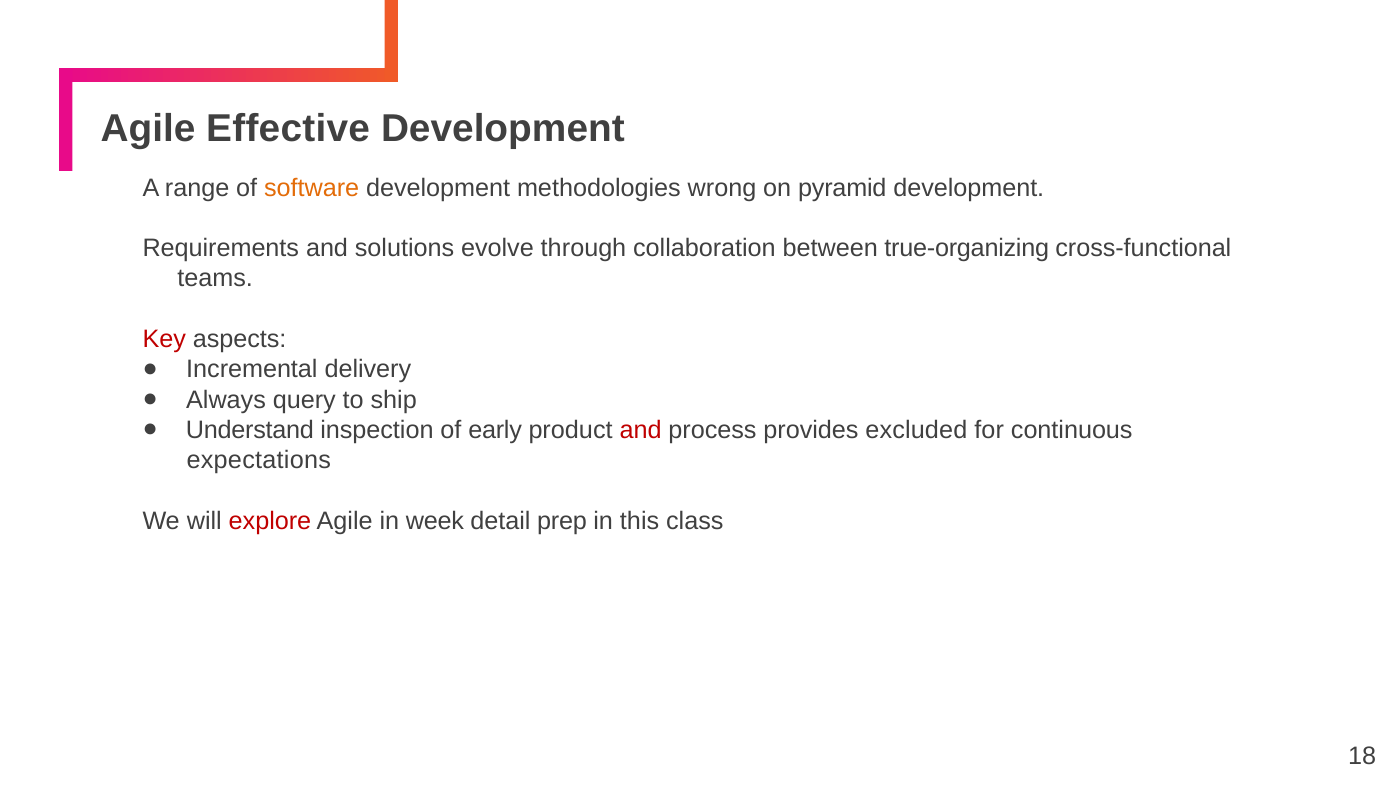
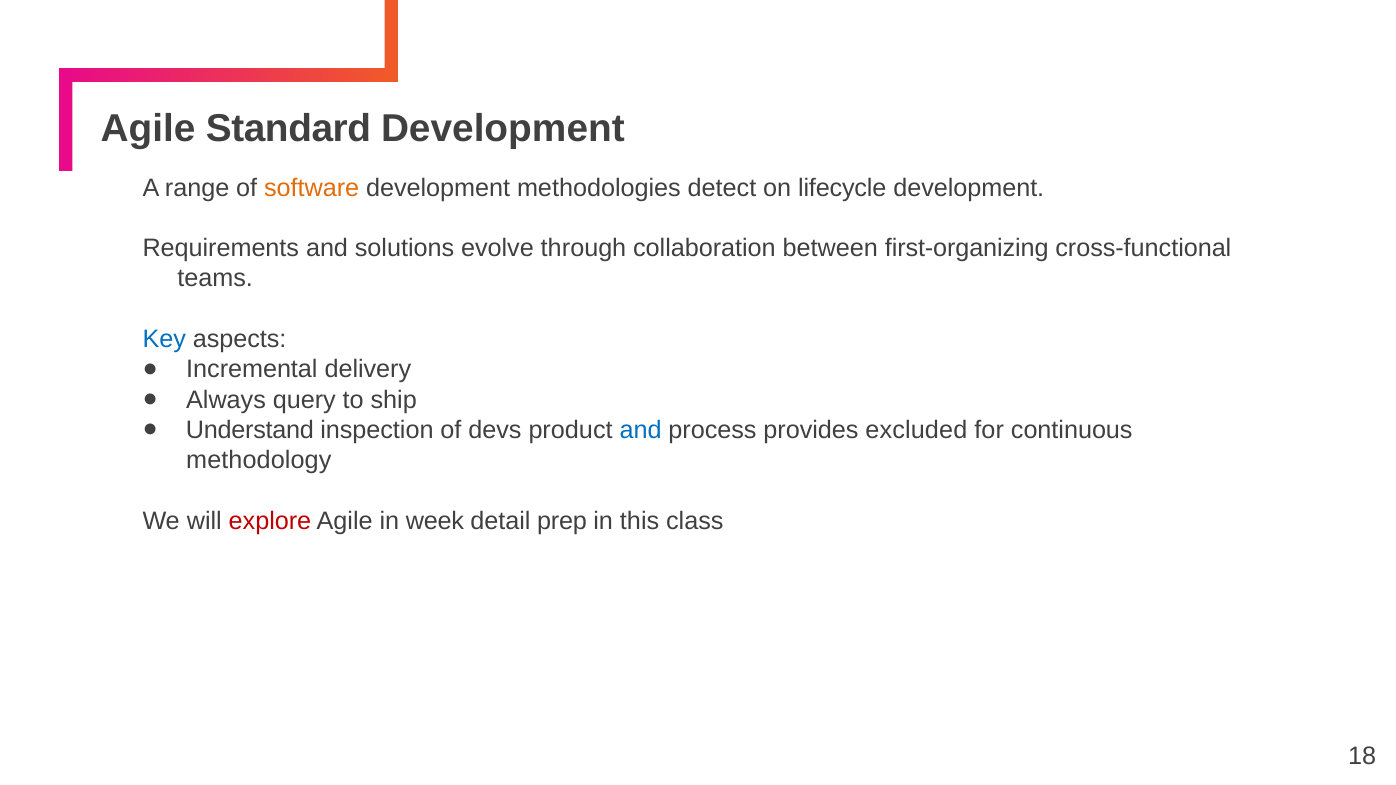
Effective: Effective -> Standard
wrong: wrong -> detect
pyramid: pyramid -> lifecycle
true-organizing: true-organizing -> first-organizing
Key colour: red -> blue
early: early -> devs
and at (641, 430) colour: red -> blue
expectations: expectations -> methodology
